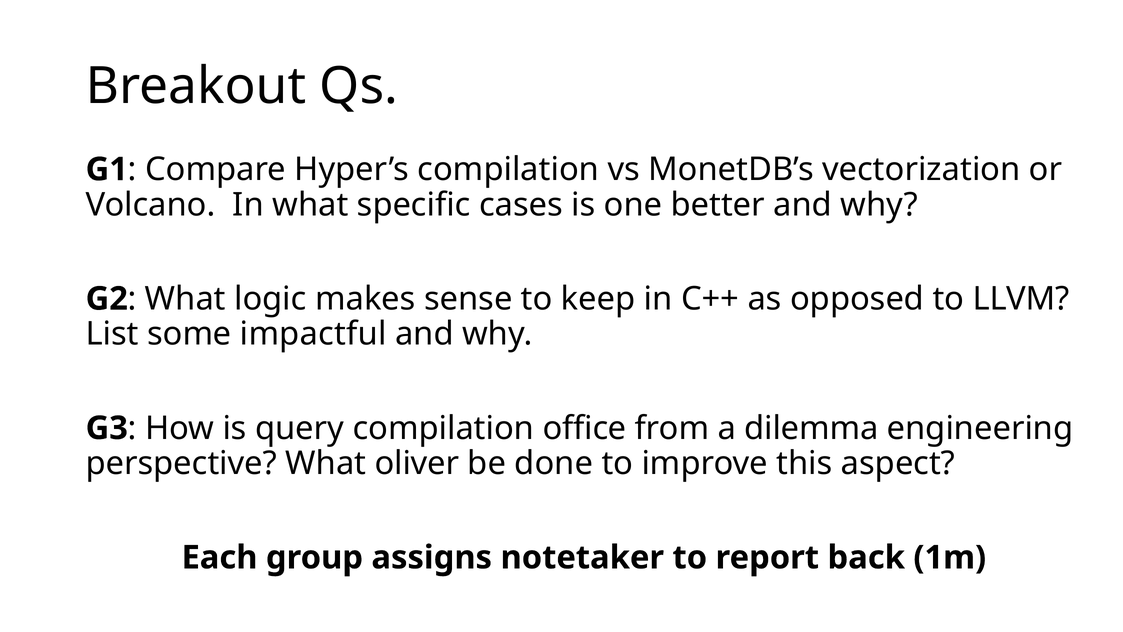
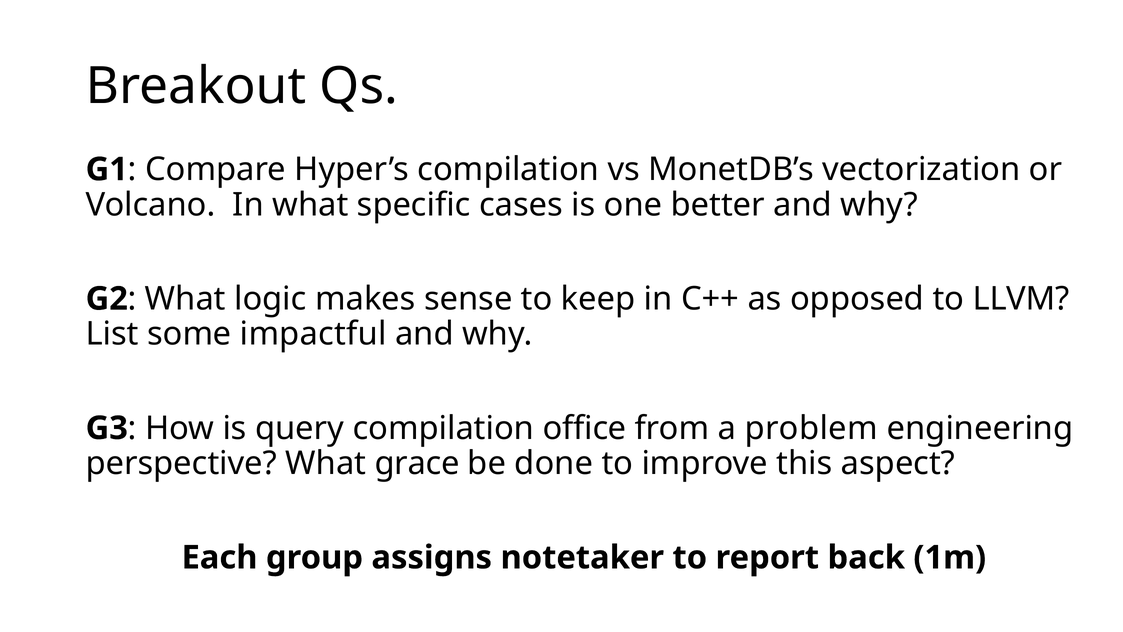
dilemma: dilemma -> problem
oliver: oliver -> grace
